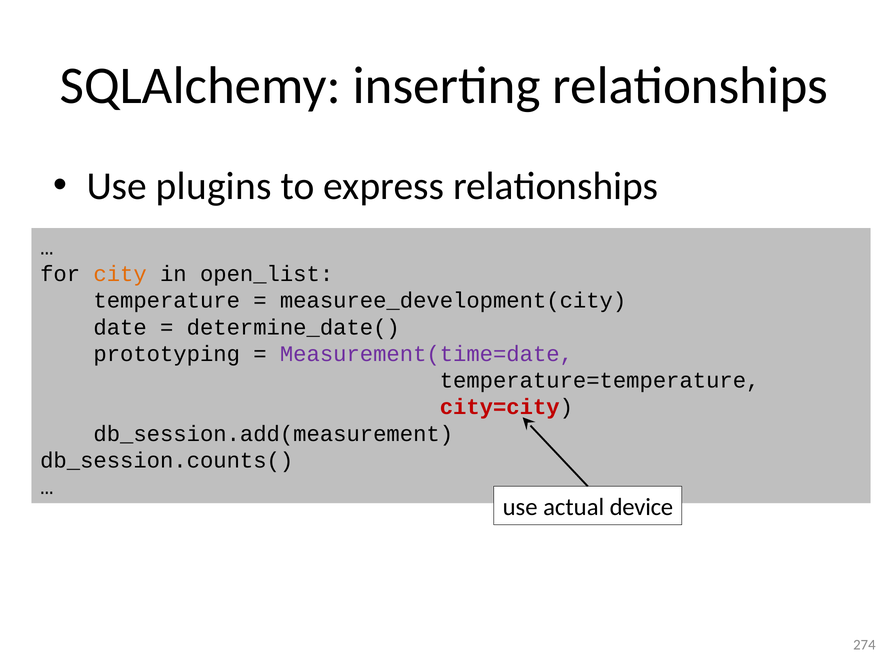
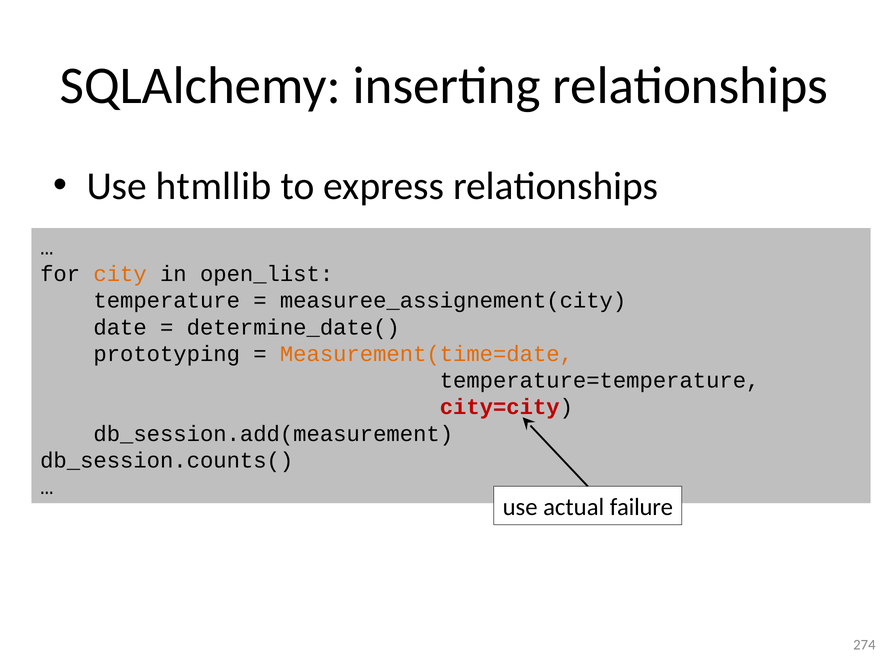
plugins: plugins -> htmllib
measuree_development(city: measuree_development(city -> measuree_assignement(city
Measurement(time=date colour: purple -> orange
device: device -> failure
